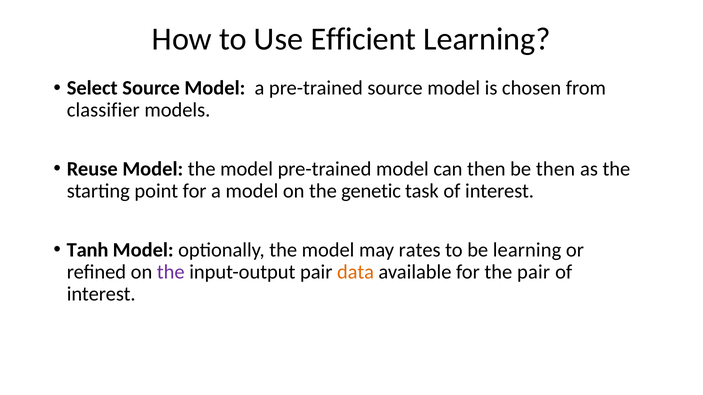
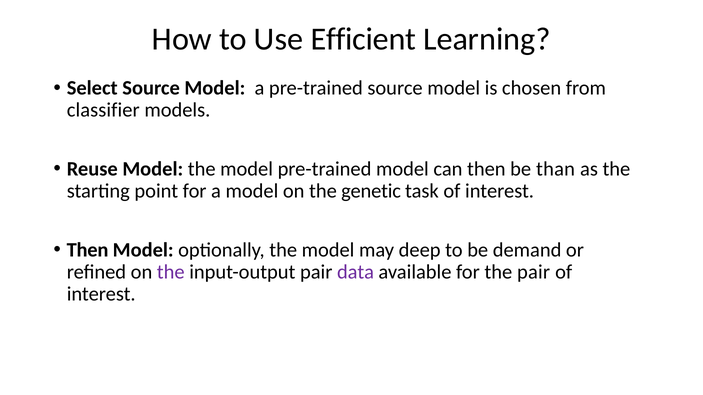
be then: then -> than
Tanh at (88, 250): Tanh -> Then
rates: rates -> deep
be learning: learning -> demand
data colour: orange -> purple
